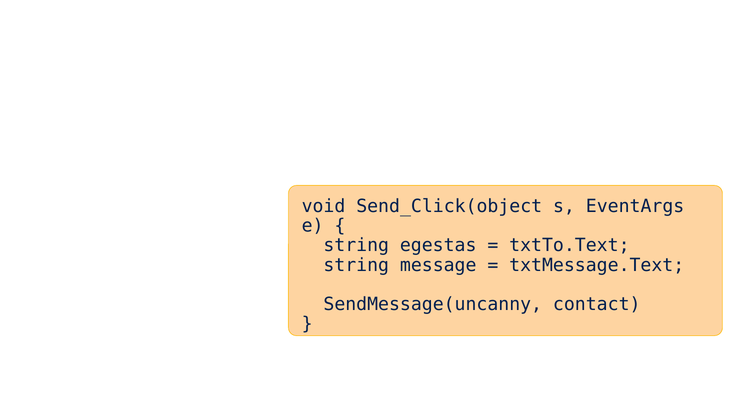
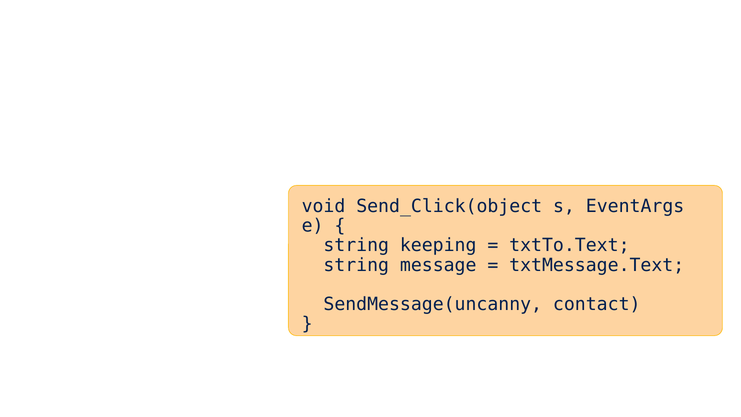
egestas: egestas -> keeping
